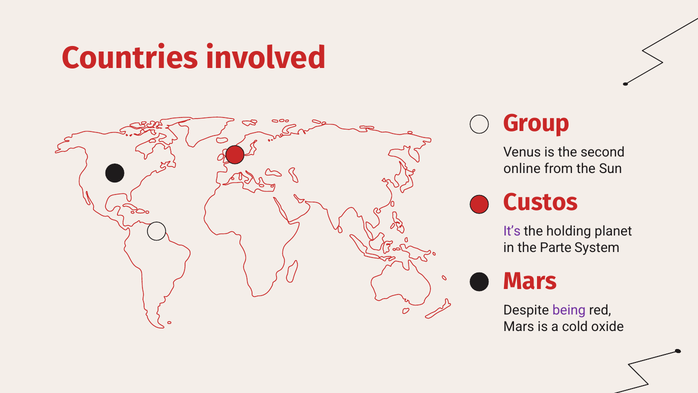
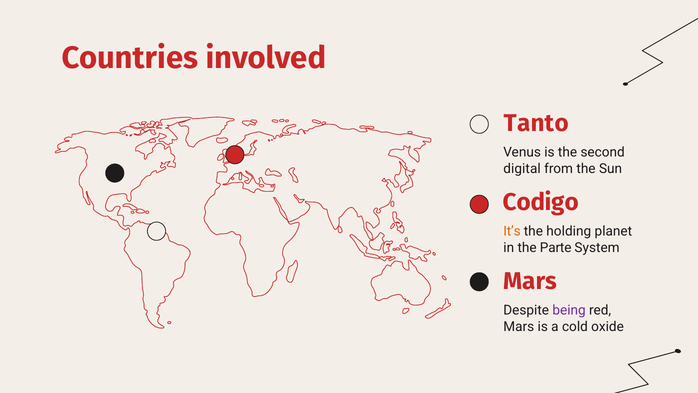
Group: Group -> Tanto
online: online -> digital
Custos: Custos -> Codigo
It’s colour: purple -> orange
